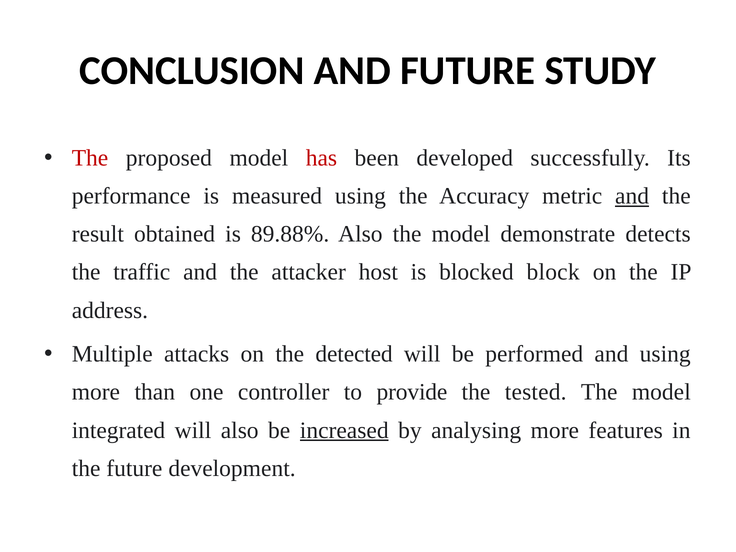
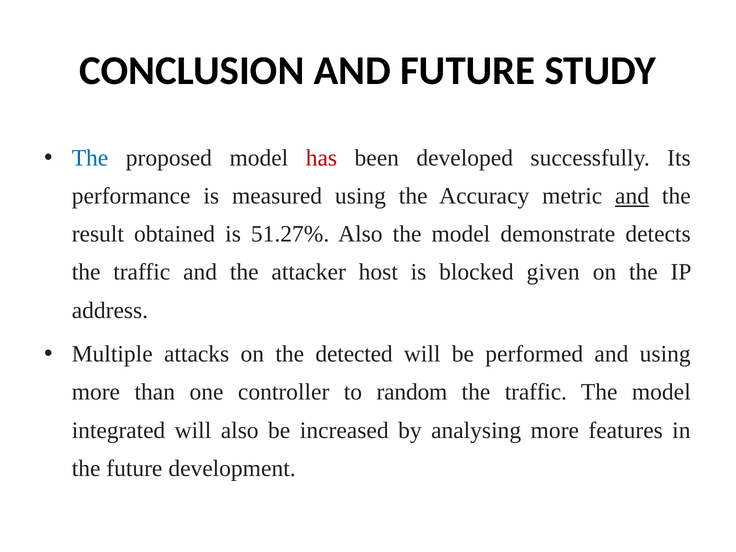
The at (90, 158) colour: red -> blue
89.88%: 89.88% -> 51.27%
block: block -> given
provide: provide -> random
tested at (536, 392): tested -> traffic
increased underline: present -> none
